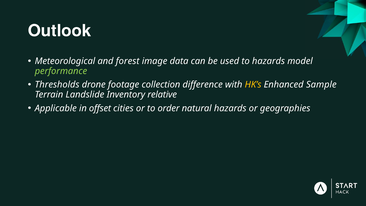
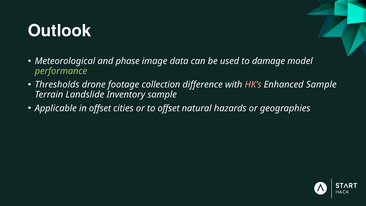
forest: forest -> phase
to hazards: hazards -> damage
HK’s colour: yellow -> pink
Inventory relative: relative -> sample
to order: order -> offset
